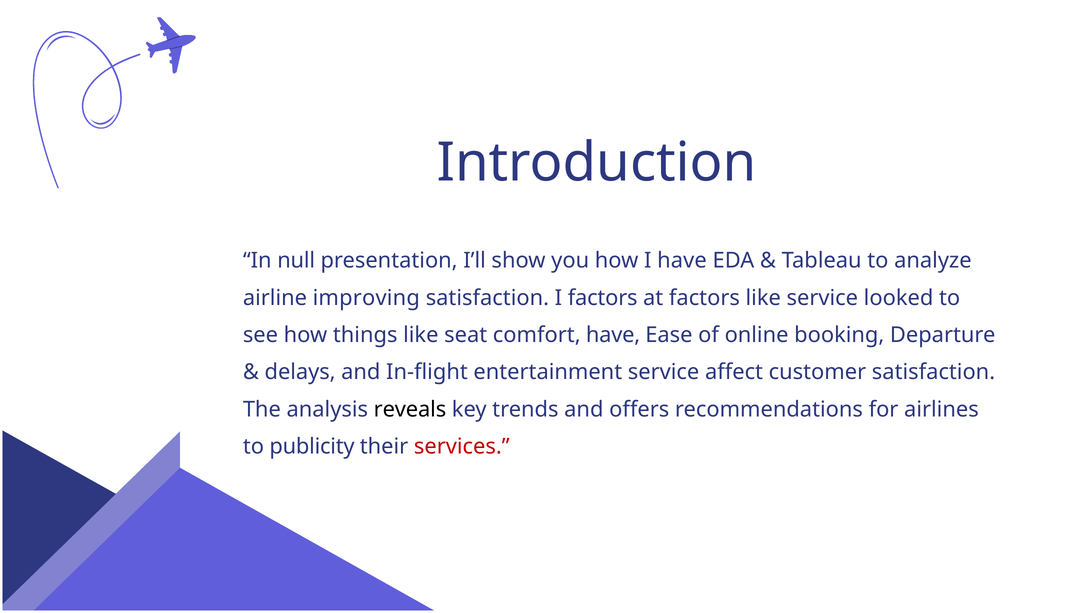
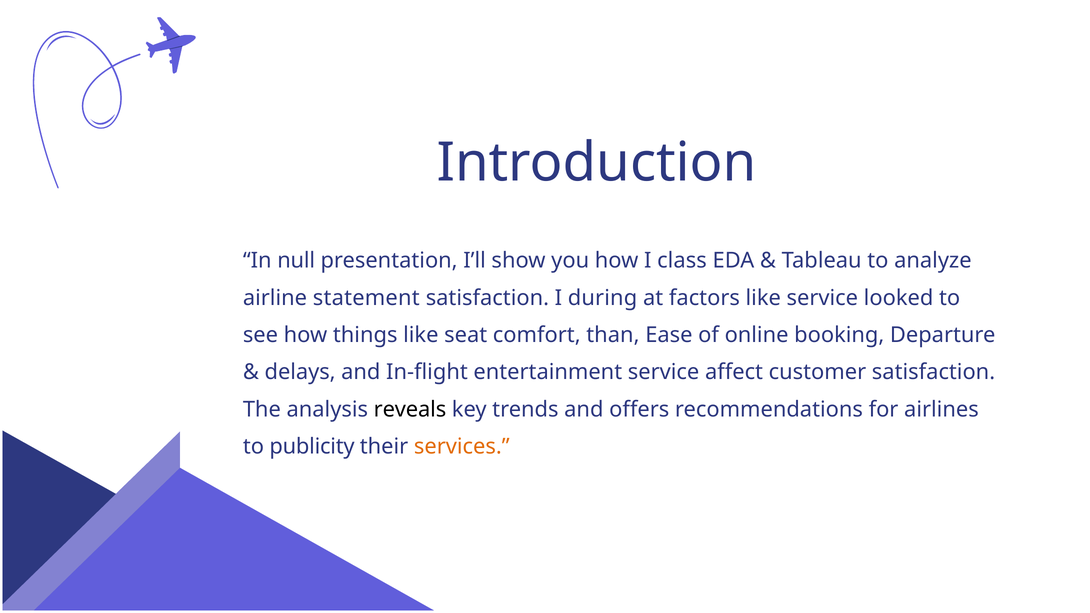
I have: have -> class
improving: improving -> statement
I factors: factors -> during
comfort have: have -> than
services colour: red -> orange
